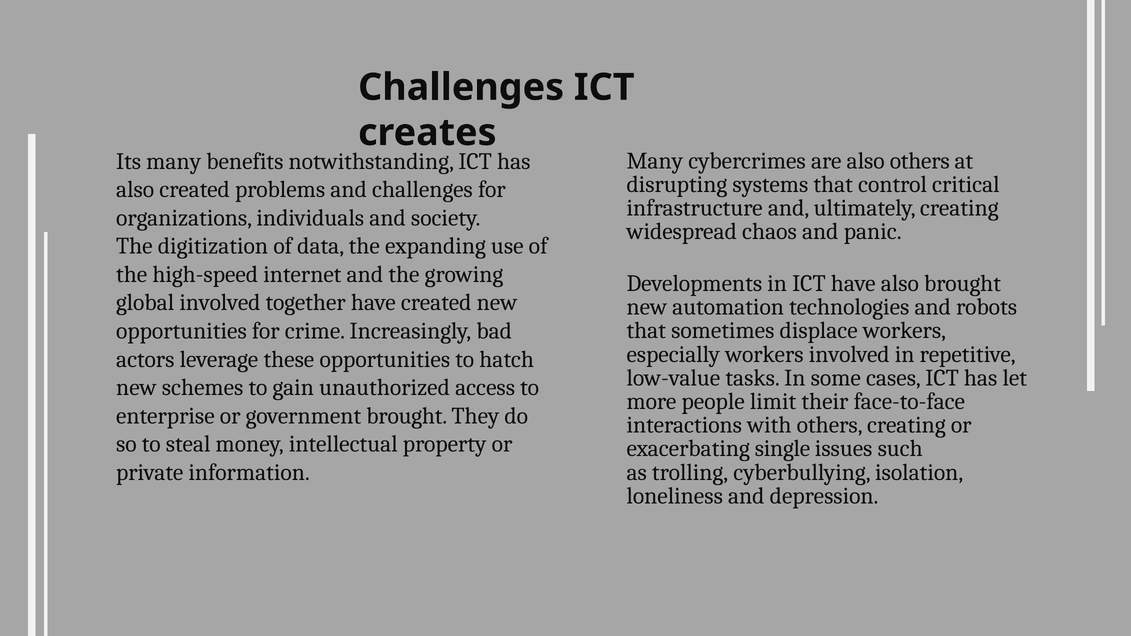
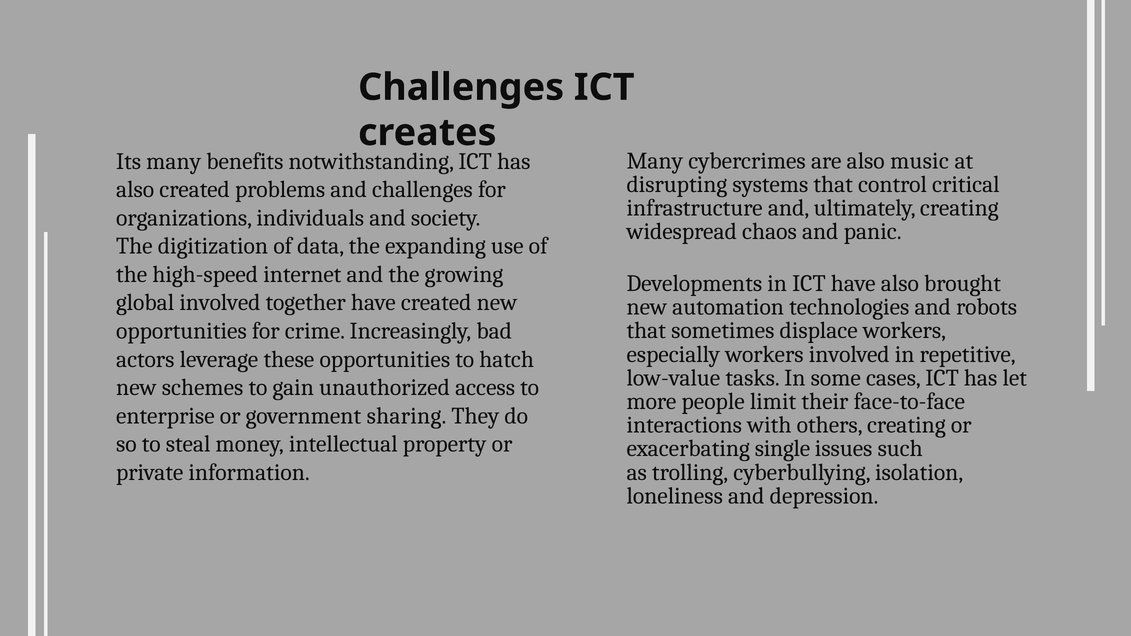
also others: others -> music
government brought: brought -> sharing
